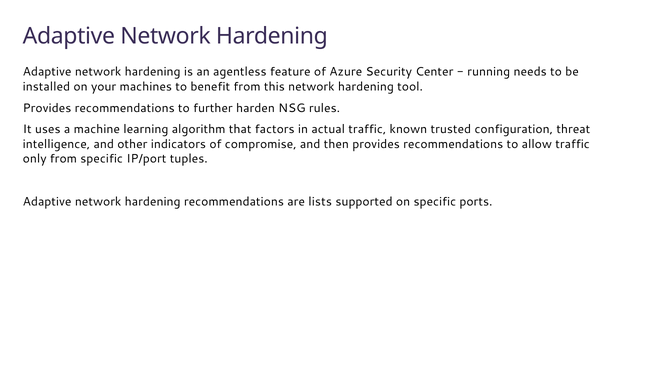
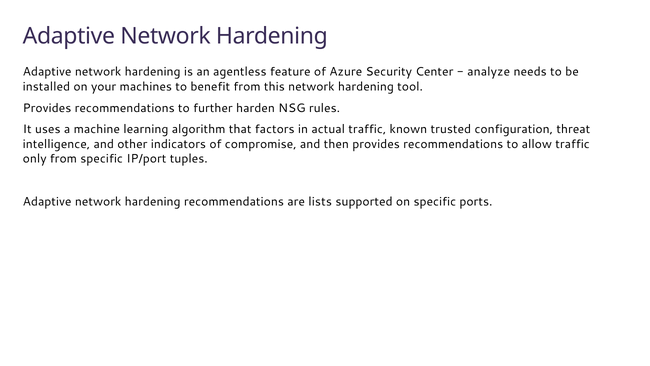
running: running -> analyze
